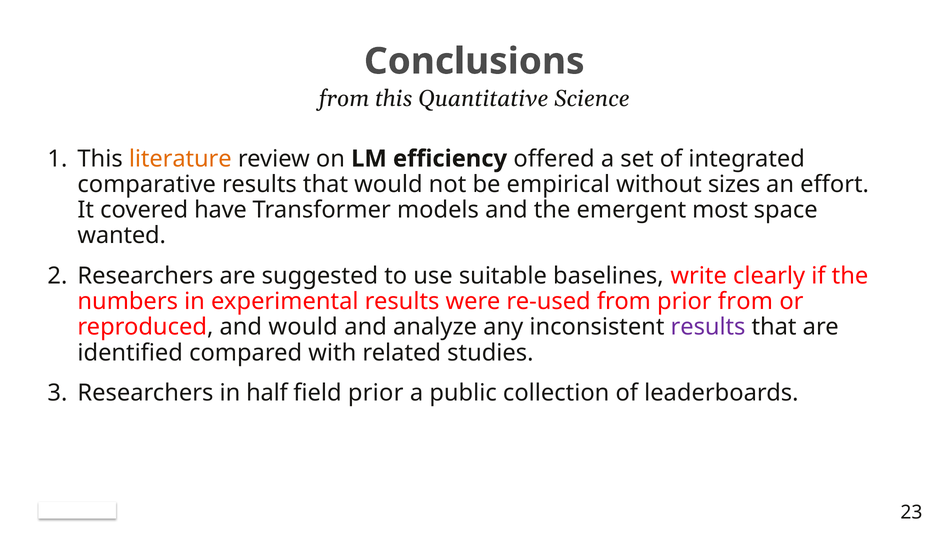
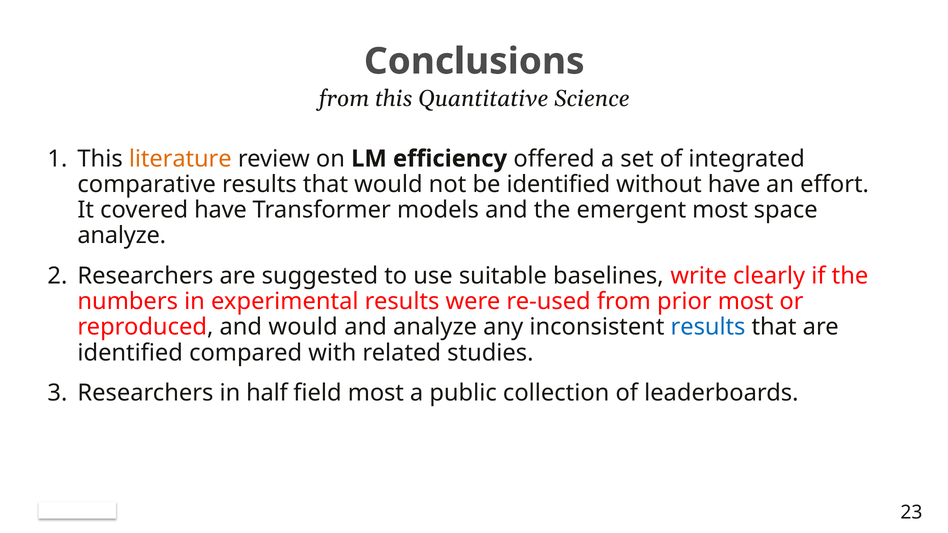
be empirical: empirical -> identified
without sizes: sizes -> have
wanted at (122, 236): wanted -> analyze
prior from: from -> most
results at (708, 327) colour: purple -> blue
field prior: prior -> most
